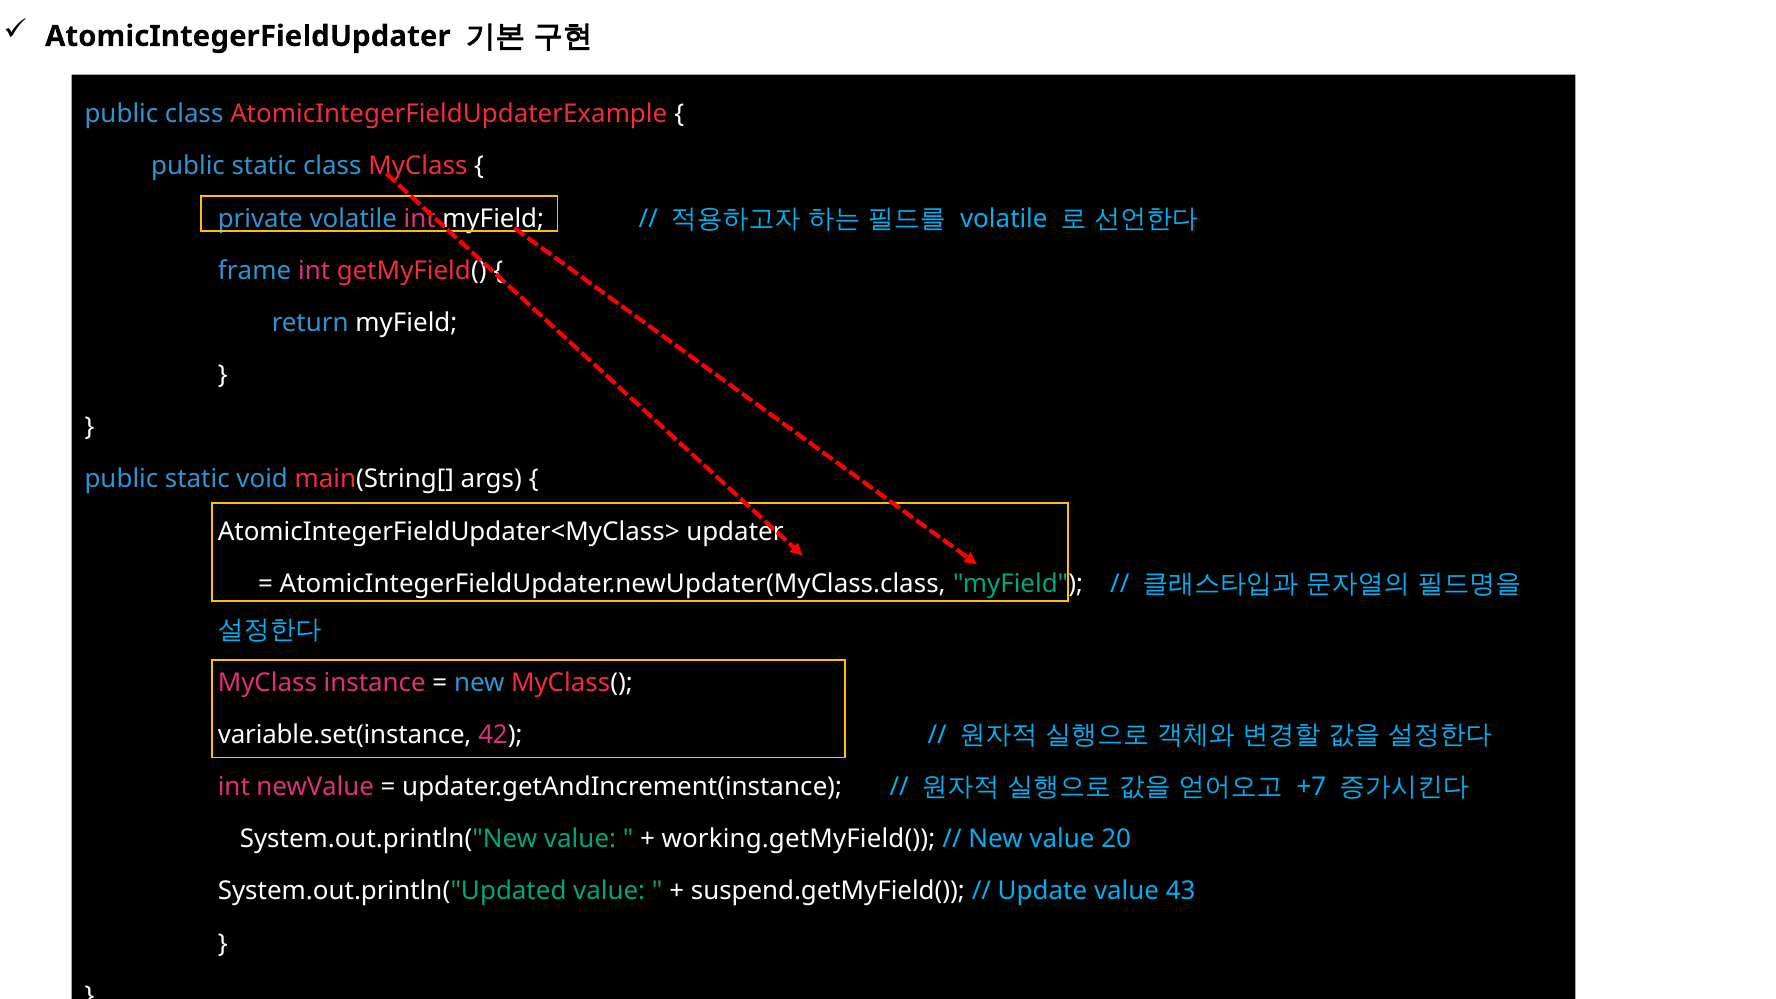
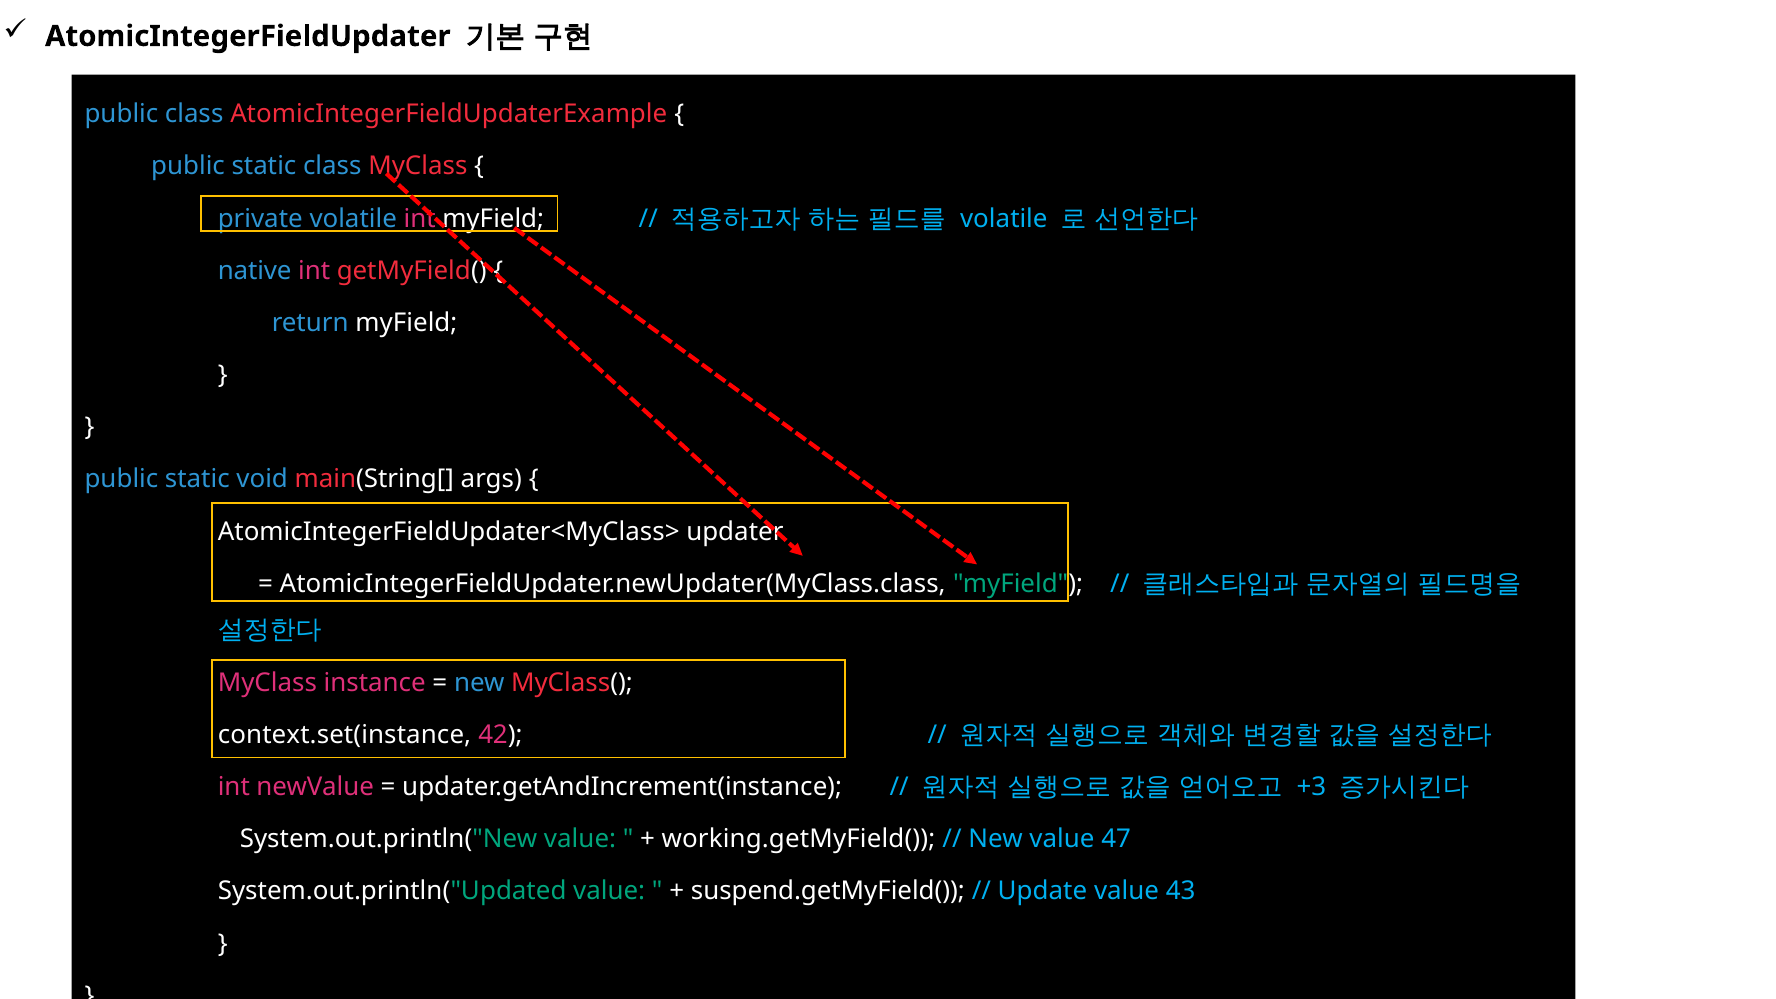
frame: frame -> native
variable.set(instance: variable.set(instance -> context.set(instance
+7: +7 -> +3
20: 20 -> 47
